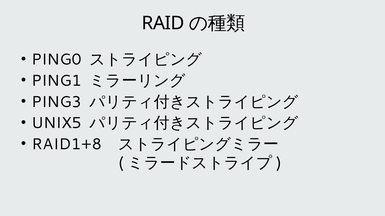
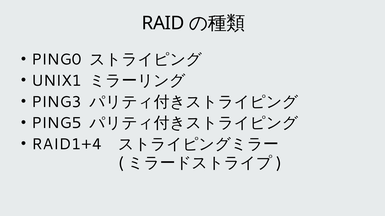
PING1: PING1 -> UNIX1
UNIX5: UNIX5 -> PING5
RAID1+8: RAID1+8 -> RAID1+4
